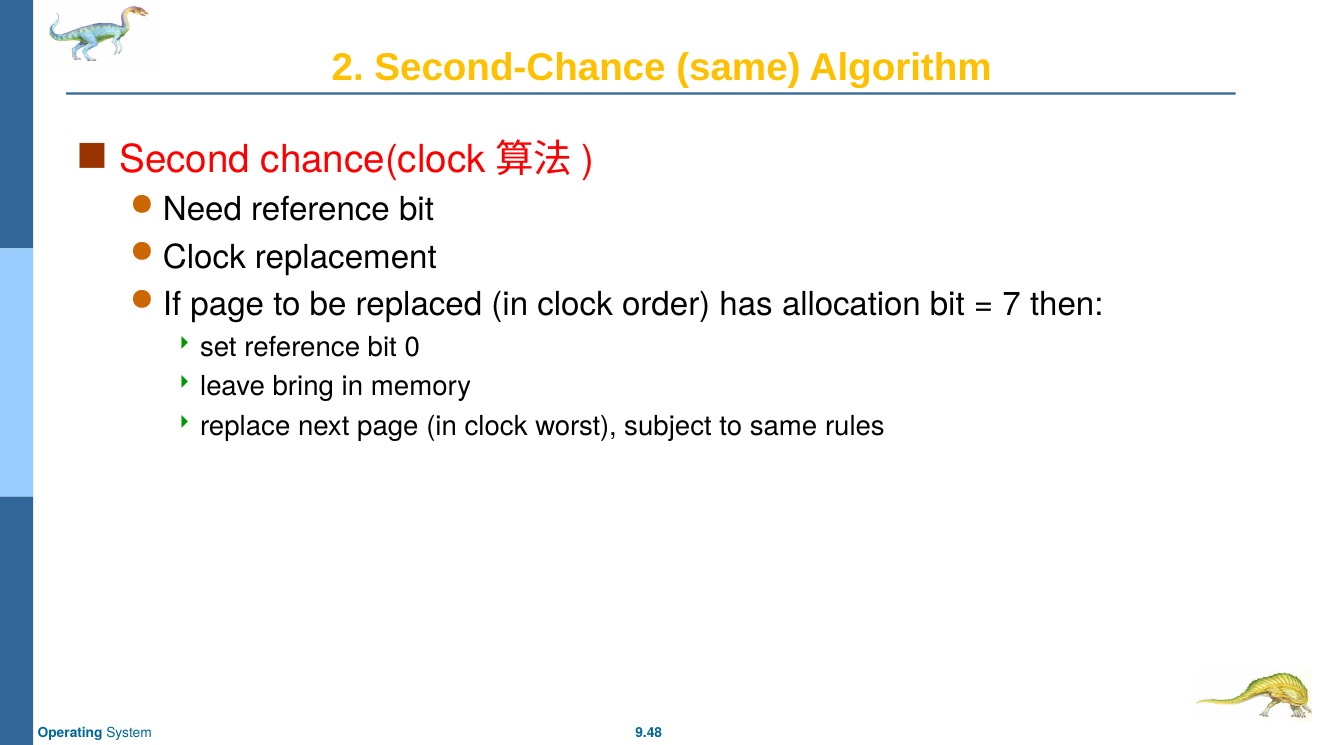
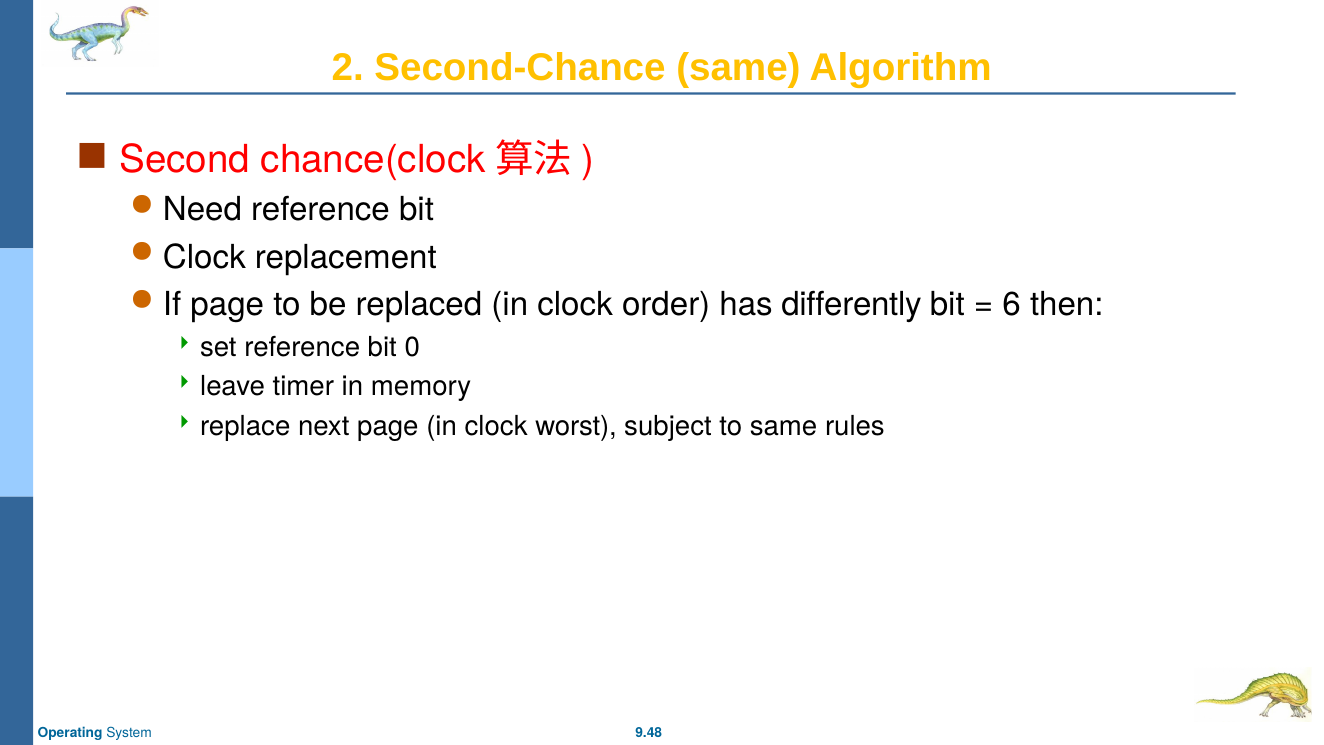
allocation: allocation -> differently
7: 7 -> 6
bring: bring -> timer
